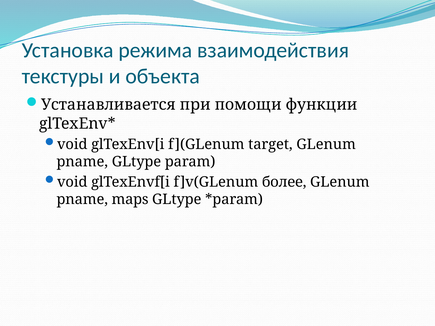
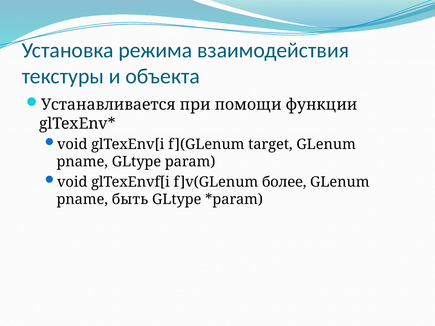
maps: maps -> быть
